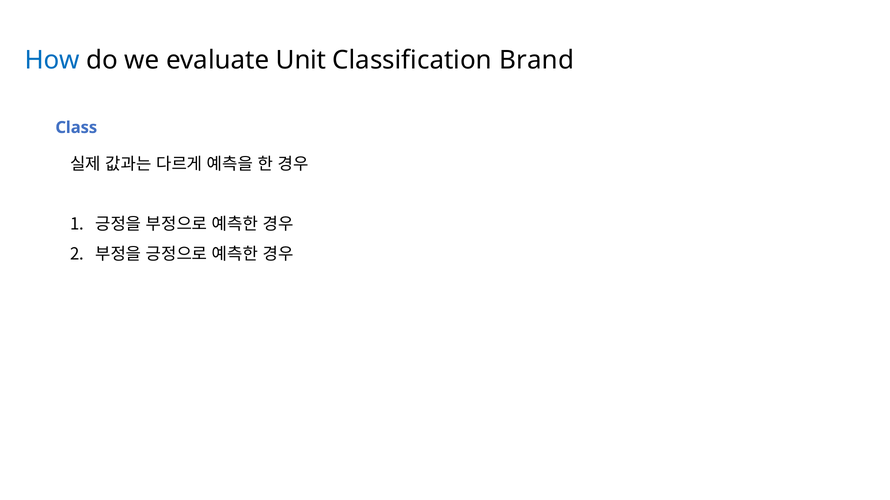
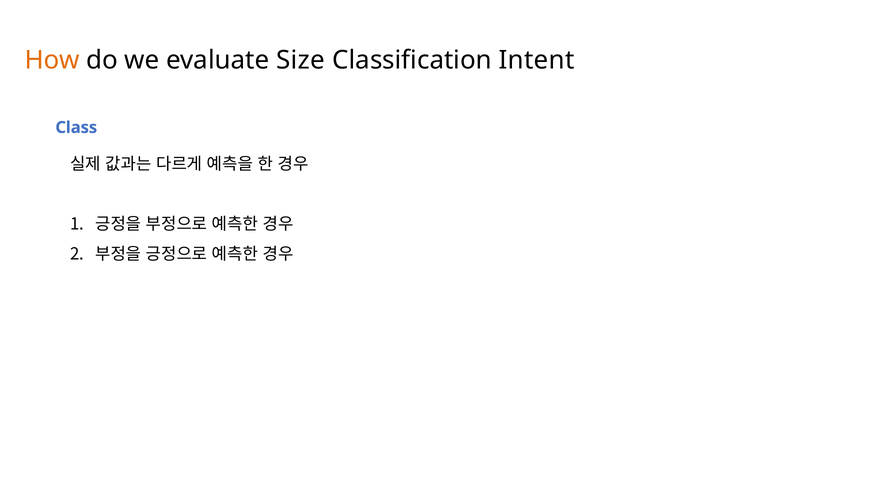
How colour: blue -> orange
Unit: Unit -> Size
Brand: Brand -> Intent
